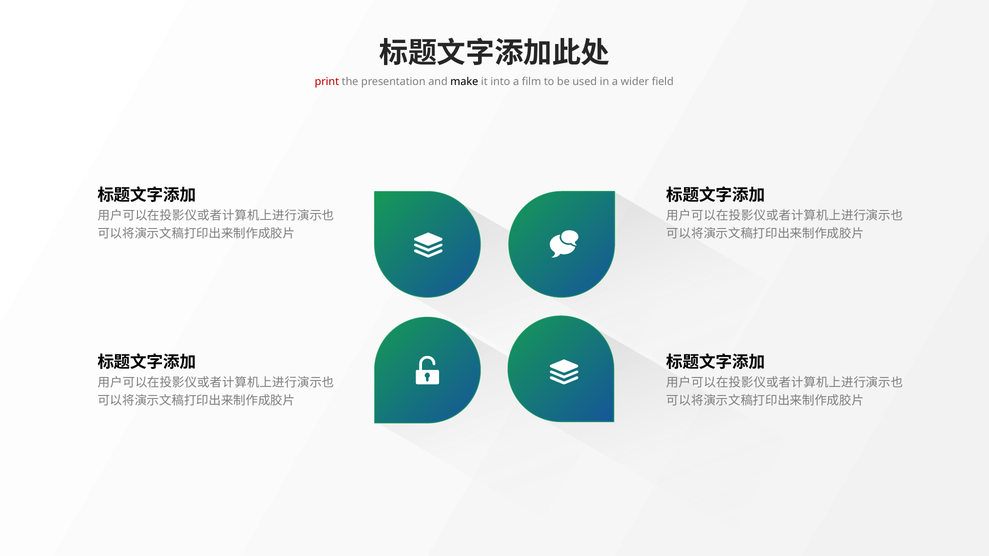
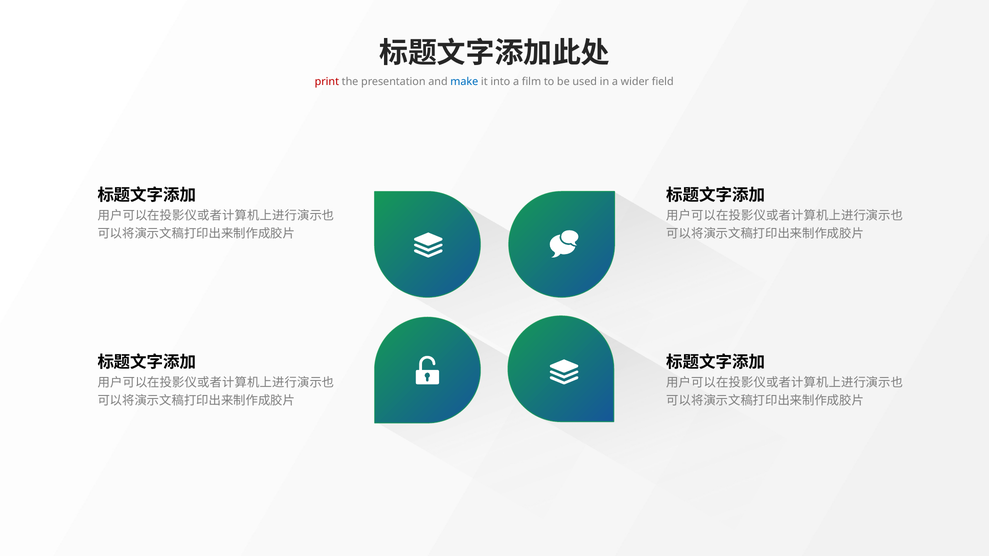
make colour: black -> blue
